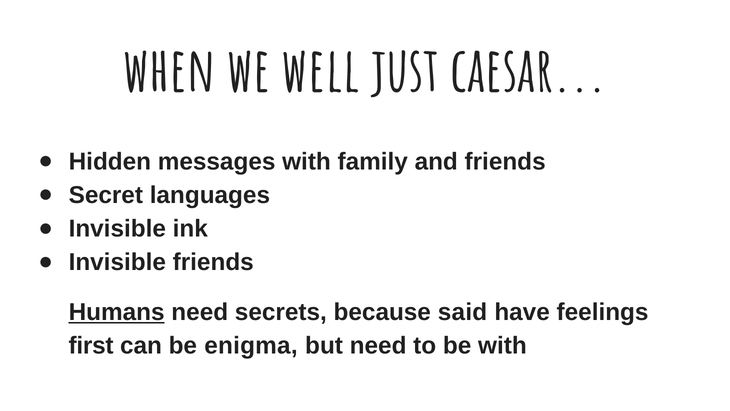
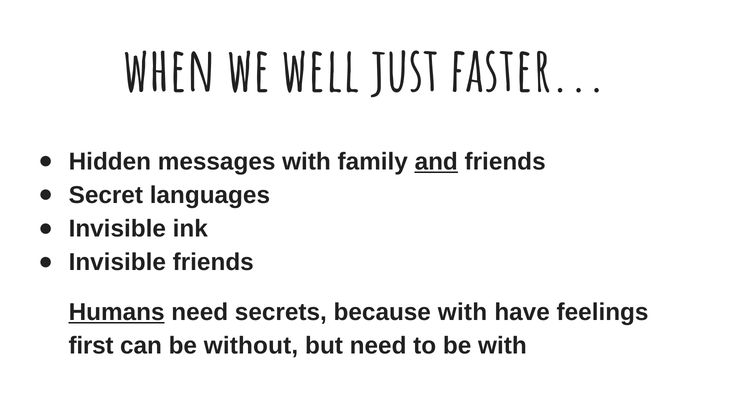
caesar: caesar -> faster
and underline: none -> present
because said: said -> with
enigma: enigma -> without
